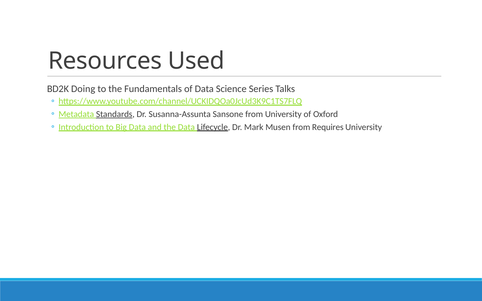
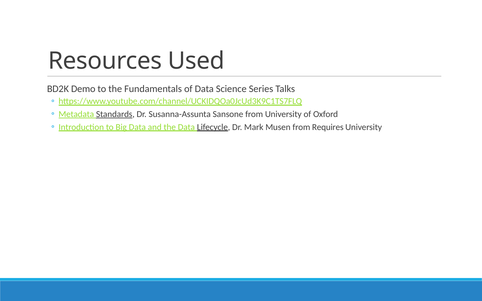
Doing: Doing -> Demo
